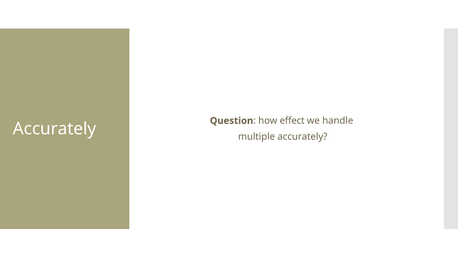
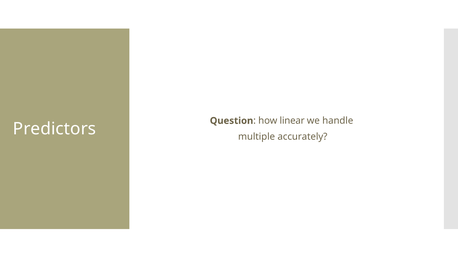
effect: effect -> linear
Accurately at (55, 129): Accurately -> Predictors
